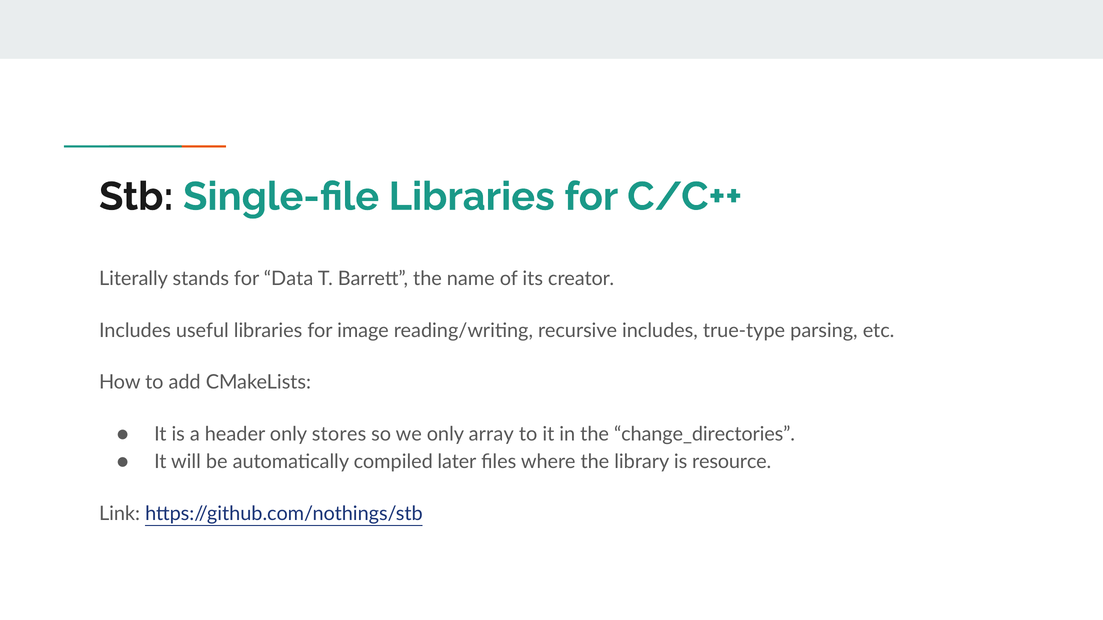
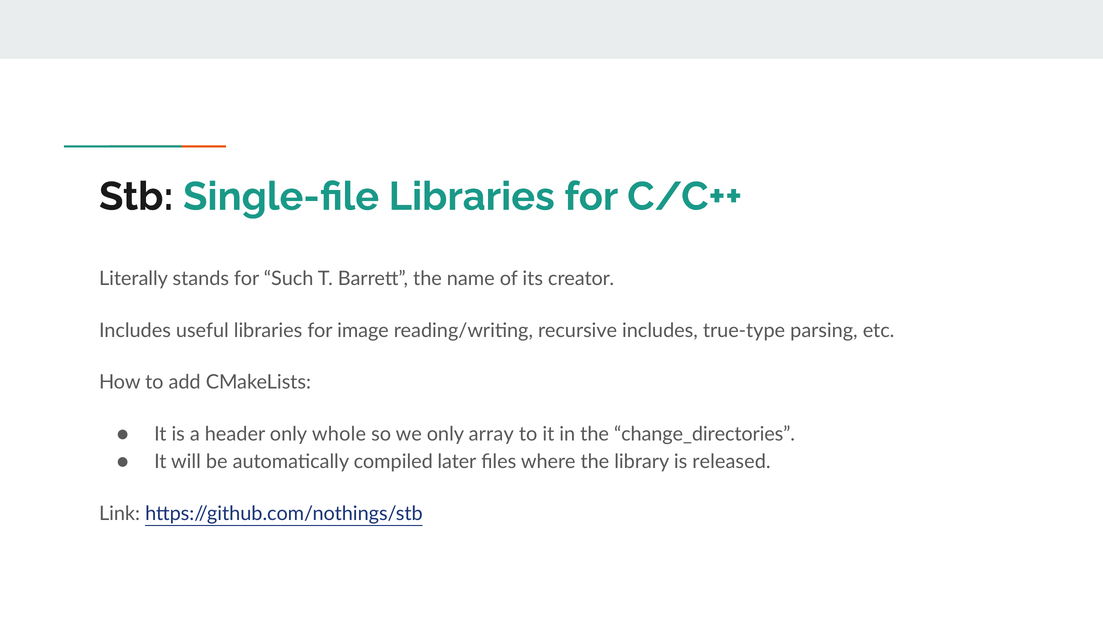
Data: Data -> Such
stores: stores -> whole
resource: resource -> released
